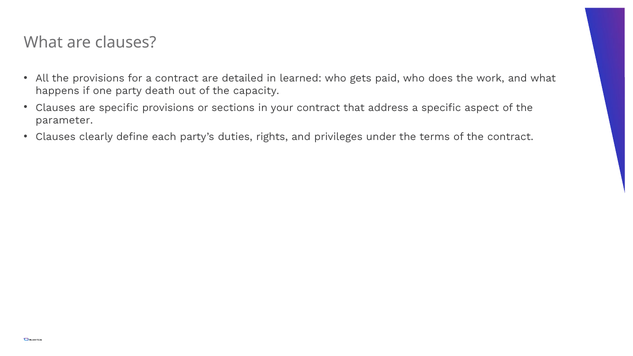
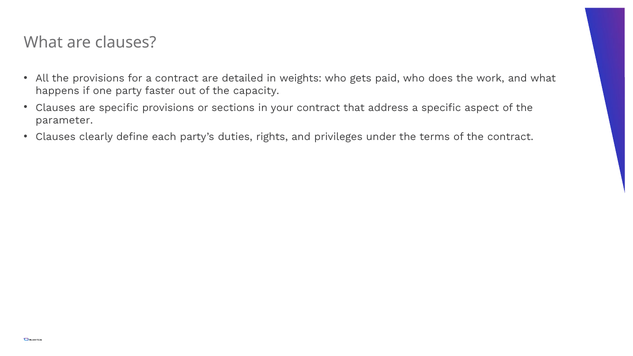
learned: learned -> weights
death: death -> faster
